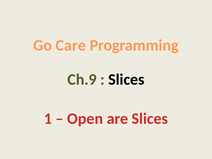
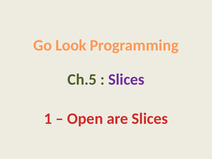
Care: Care -> Look
Ch.9: Ch.9 -> Ch.5
Slices at (126, 79) colour: black -> purple
